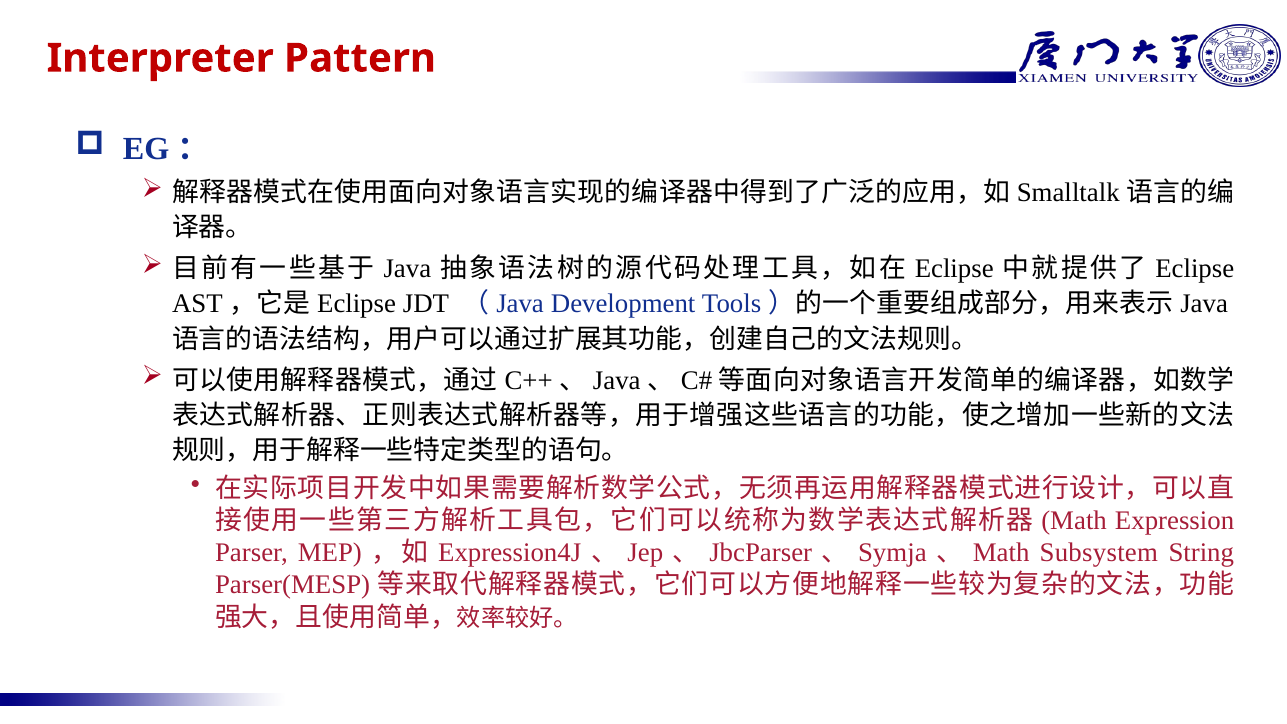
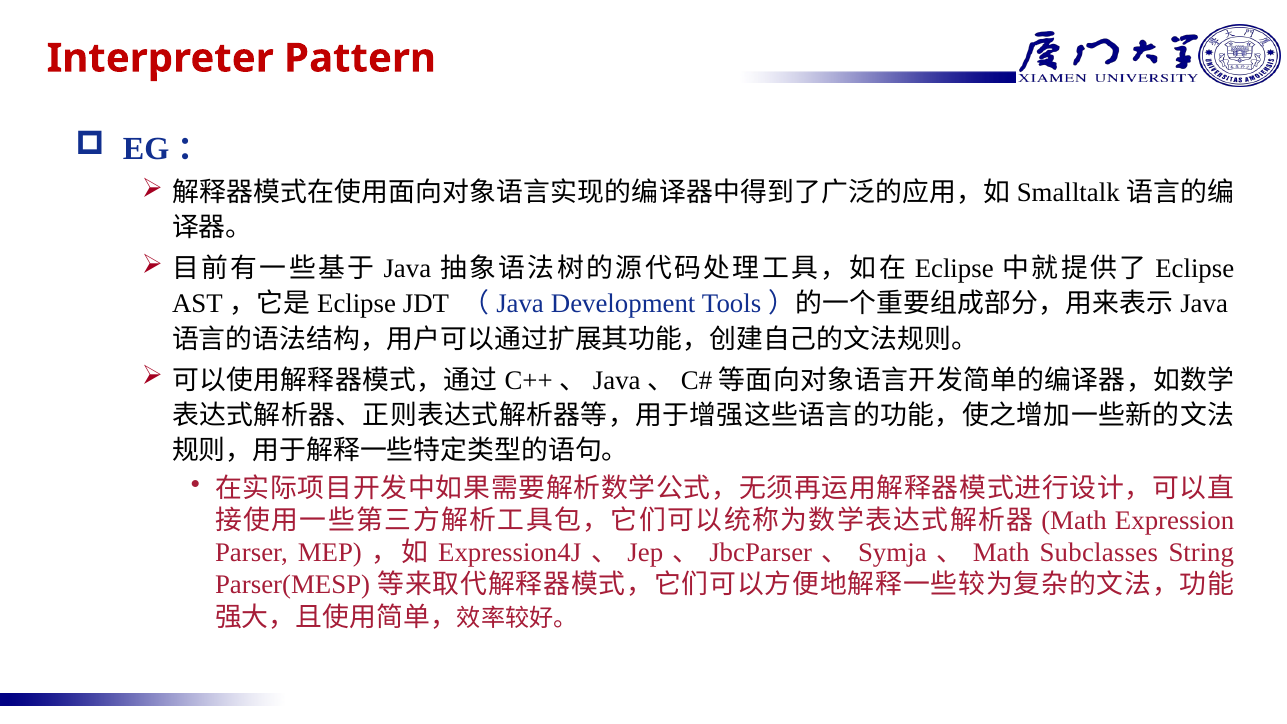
Subsystem: Subsystem -> Subclasses
